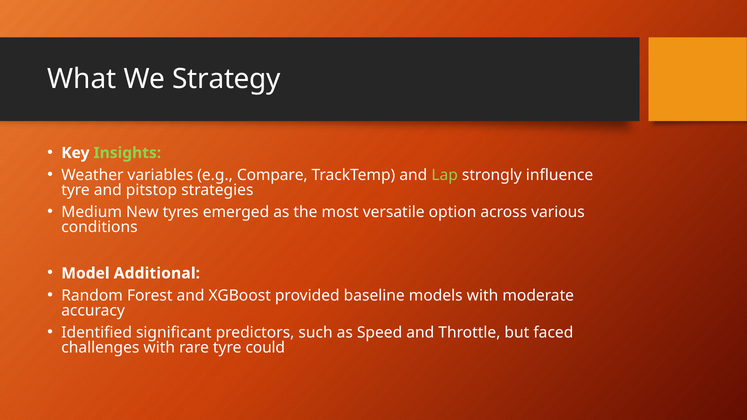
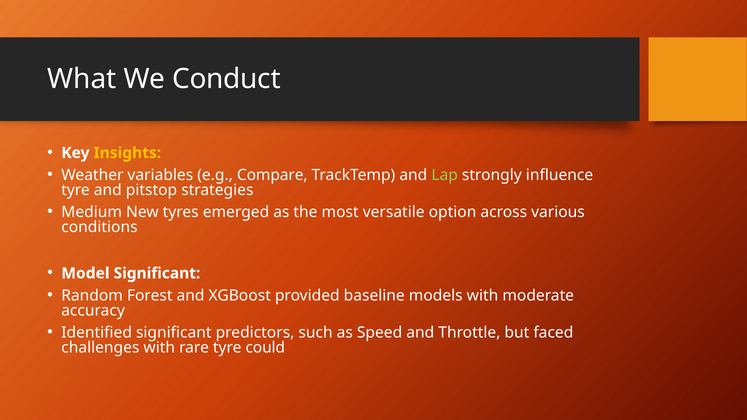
Strategy: Strategy -> Conduct
Insights colour: light green -> yellow
Model Additional: Additional -> Significant
